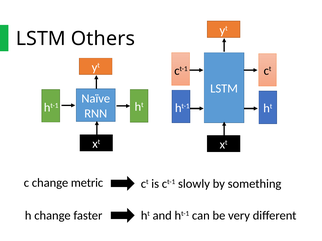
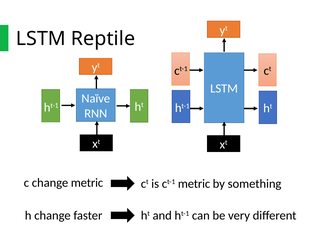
Others: Others -> Reptile
ct-1 slowly: slowly -> metric
